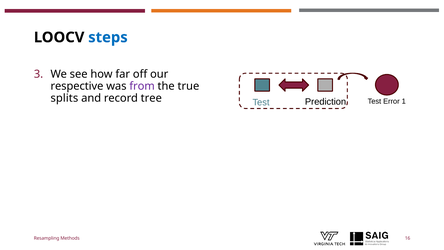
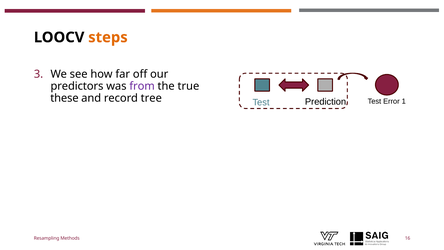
steps colour: blue -> orange
respective: respective -> predictors
splits: splits -> these
